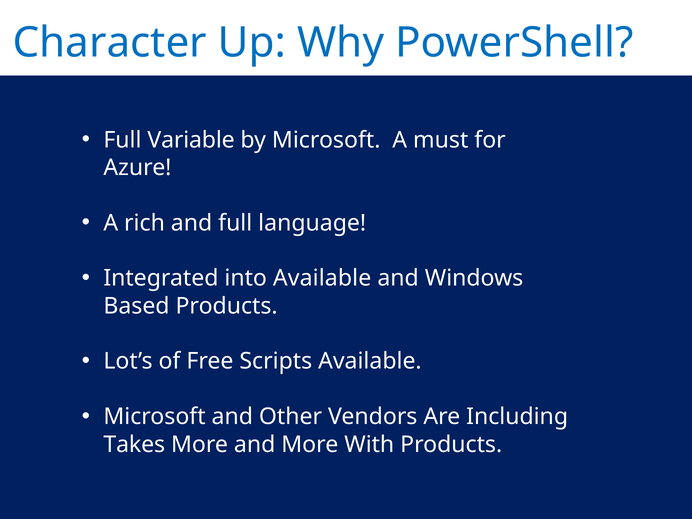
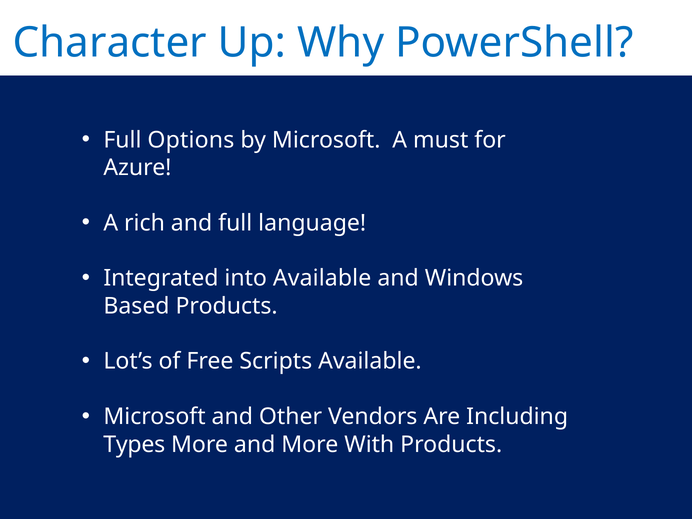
Variable: Variable -> Options
Takes: Takes -> Types
